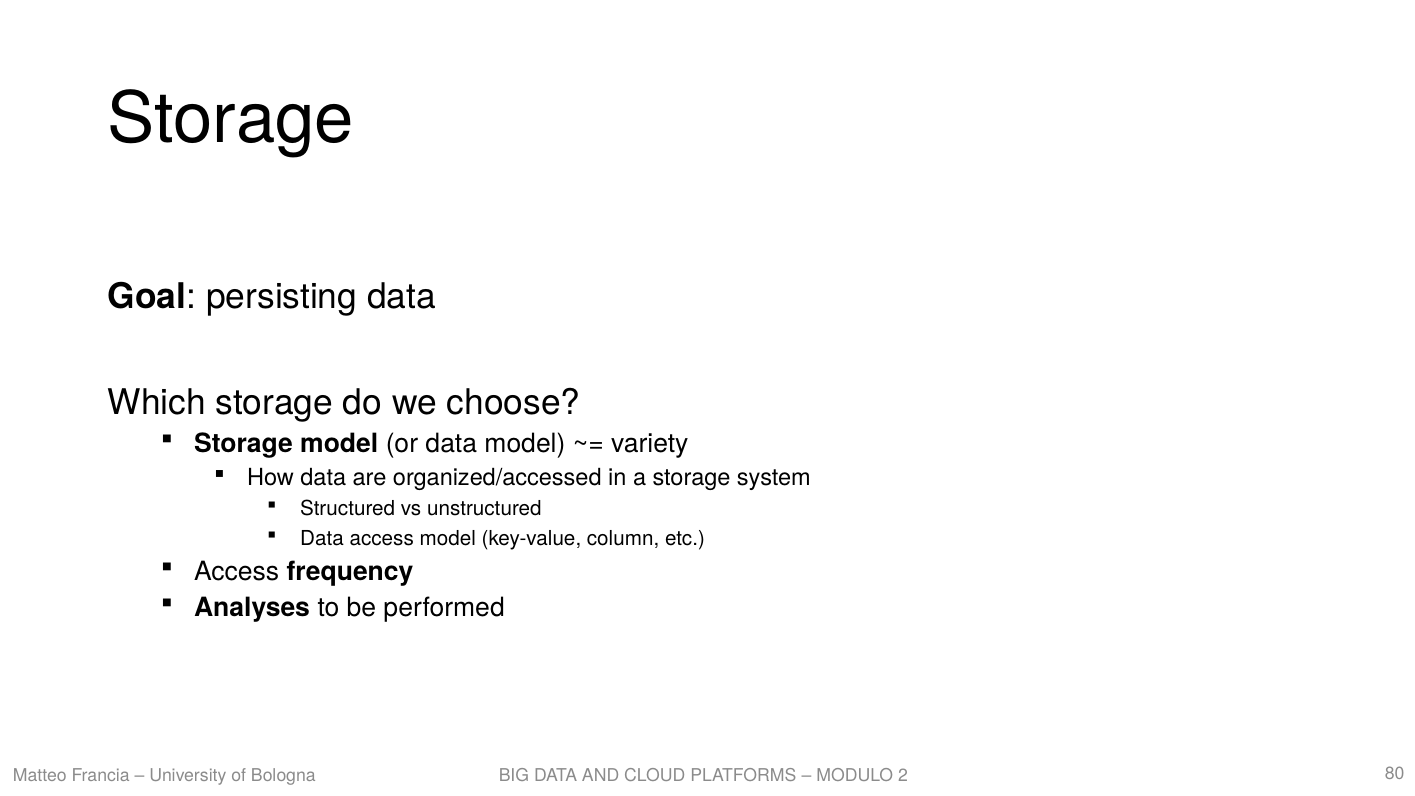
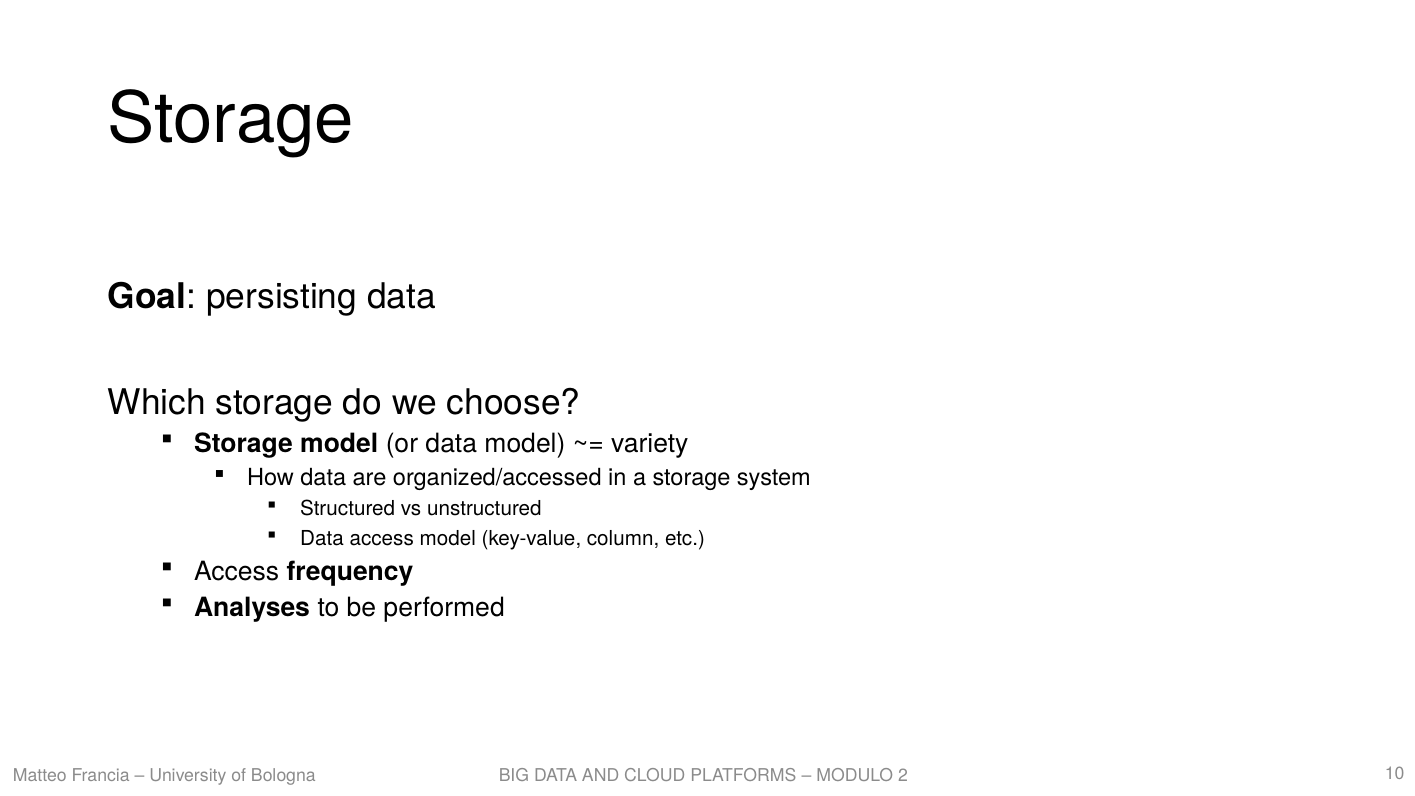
80: 80 -> 10
